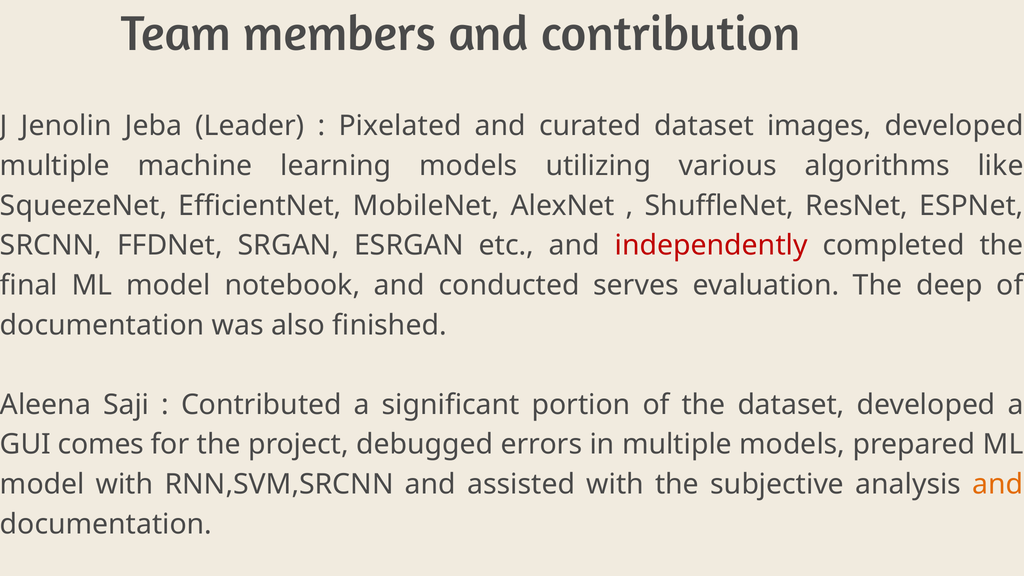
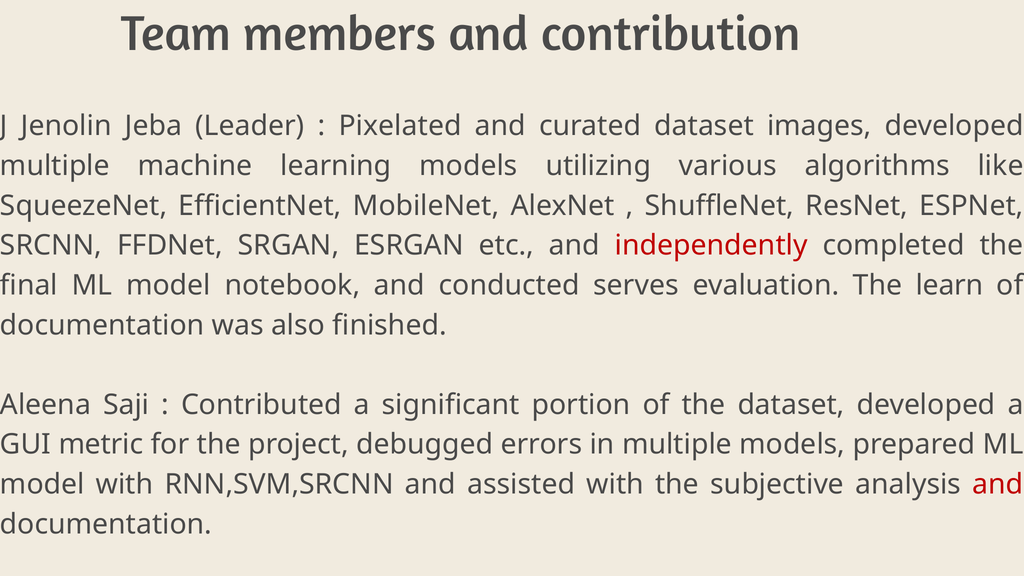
deep: deep -> learn
comes: comes -> metric
and at (998, 484) colour: orange -> red
